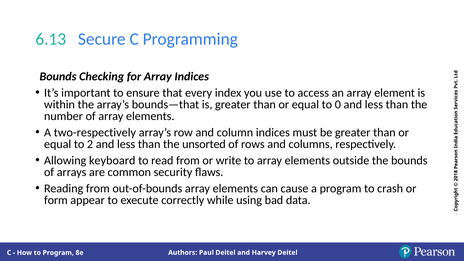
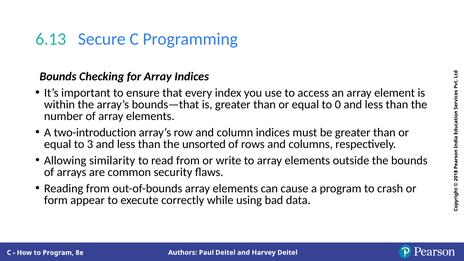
two-respectively: two-respectively -> two-introduction
to 2: 2 -> 3
keyboard: keyboard -> similarity
